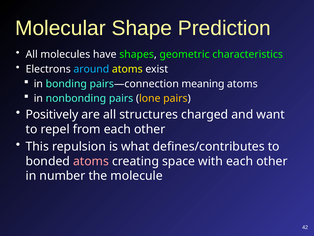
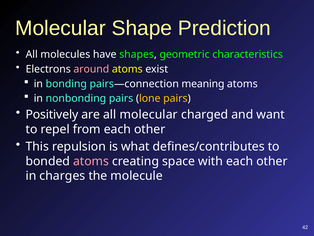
around colour: light blue -> pink
all structures: structures -> molecular
number: number -> charges
